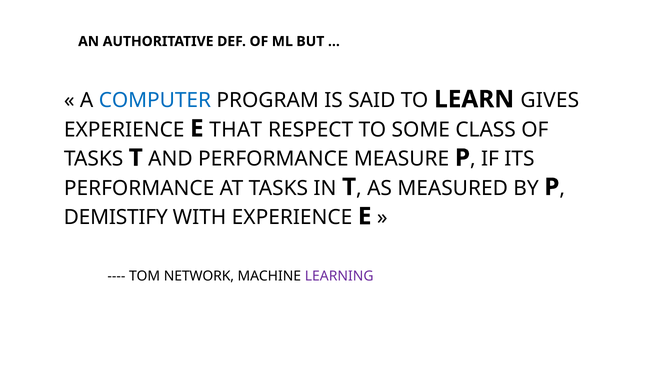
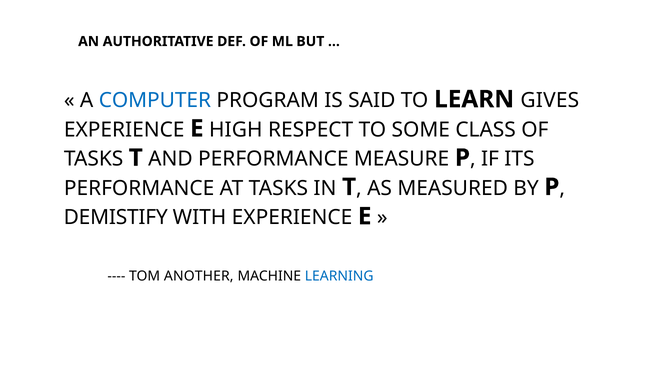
THAT: THAT -> HIGH
NETWORK: NETWORK -> ANOTHER
LEARNING colour: purple -> blue
